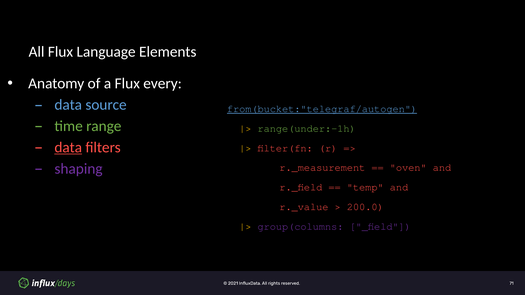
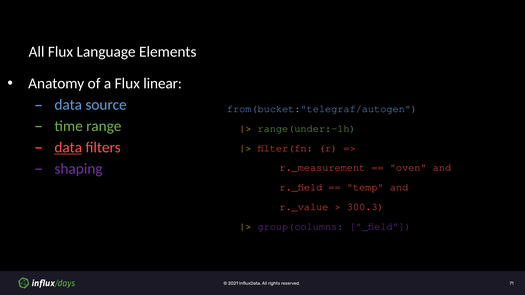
every: every -> linear
from(bucket:"telegraf/autogen underline: present -> none
200.0: 200.0 -> 300.3
